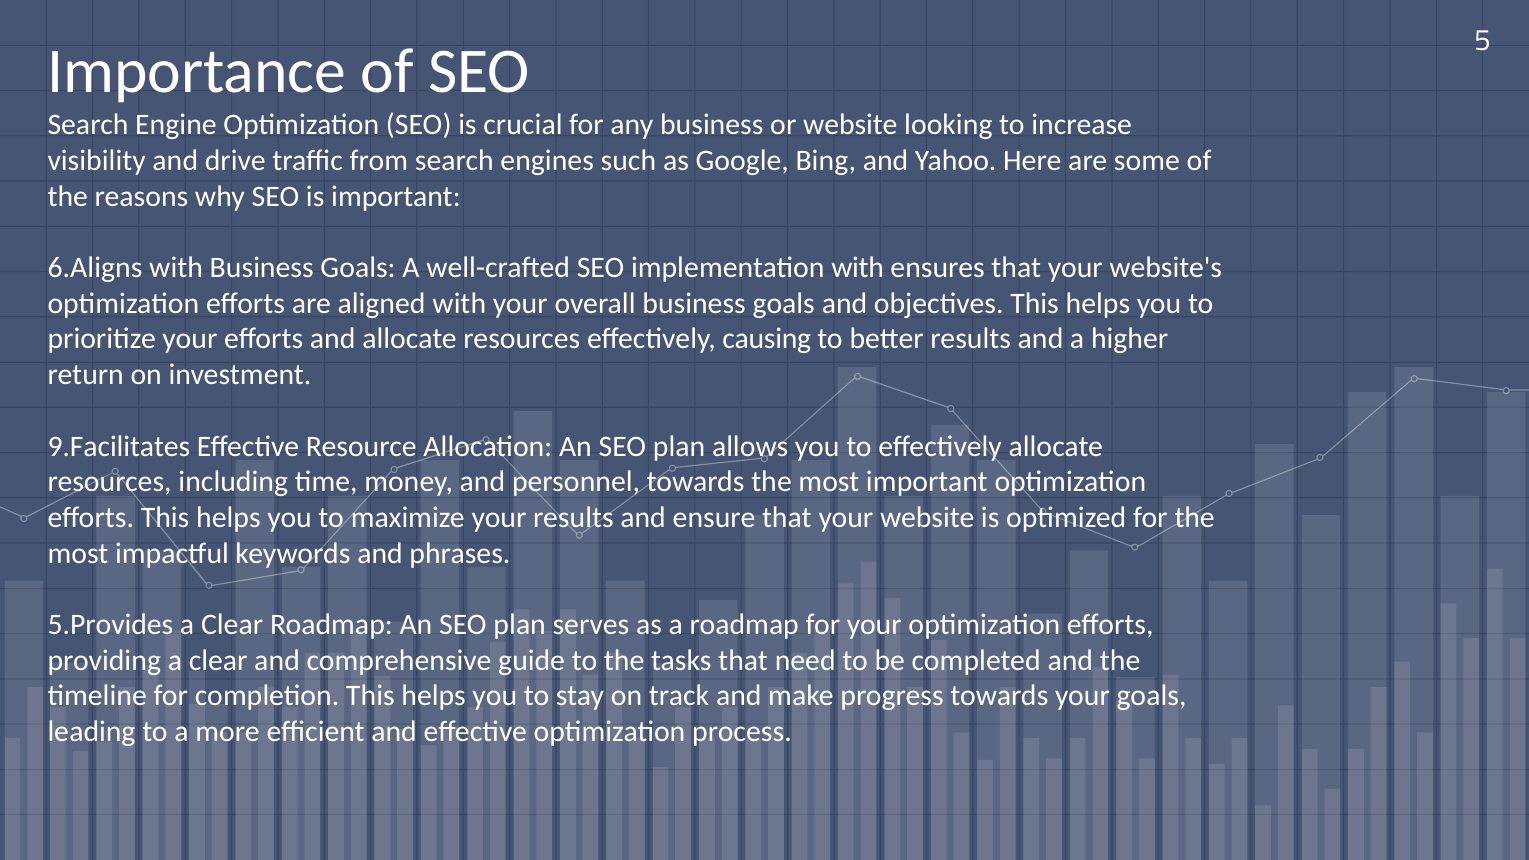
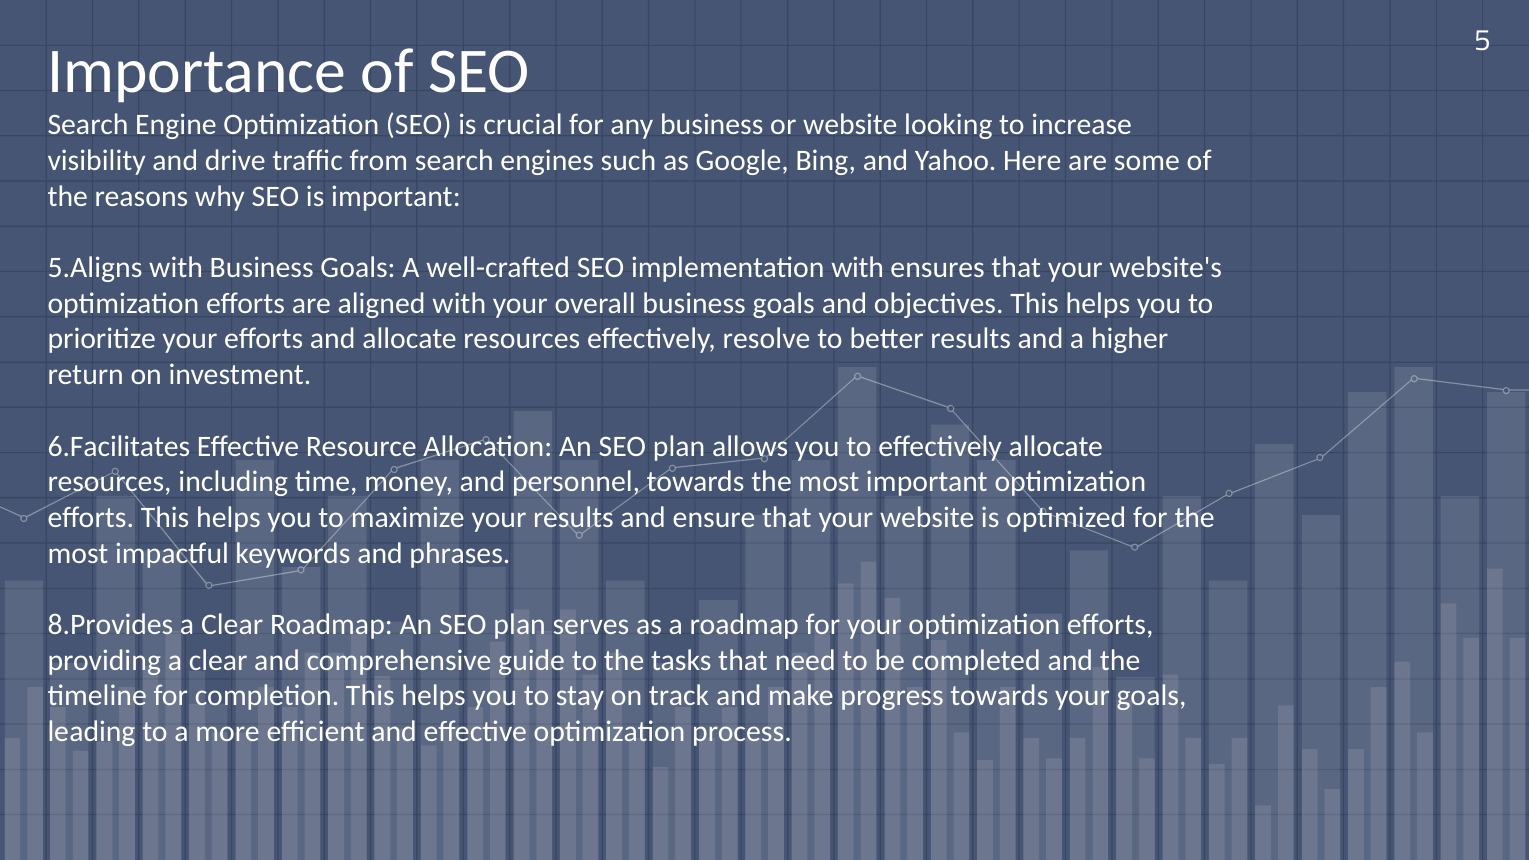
6.Aligns: 6.Aligns -> 5.Aligns
causing: causing -> resolve
9.Facilitates: 9.Facilitates -> 6.Facilitates
5.Provides: 5.Provides -> 8.Provides
